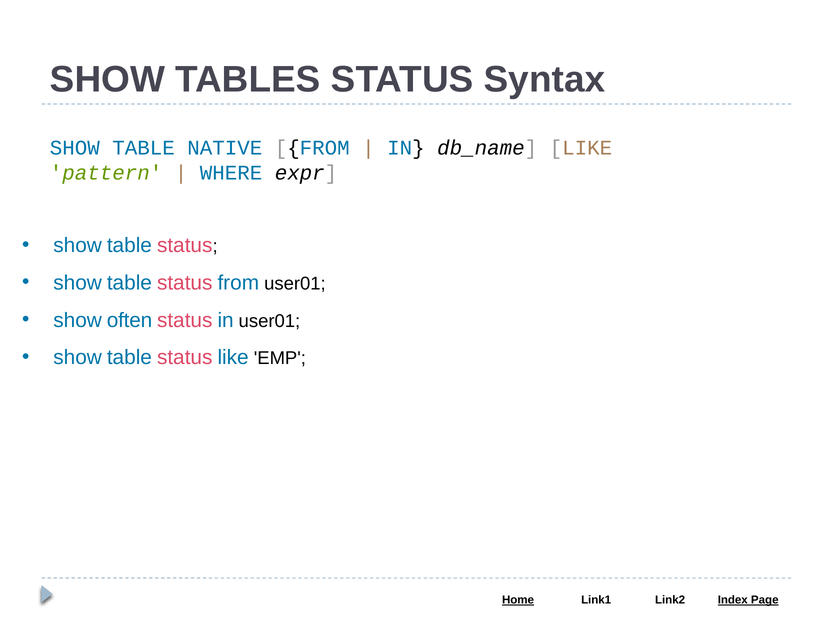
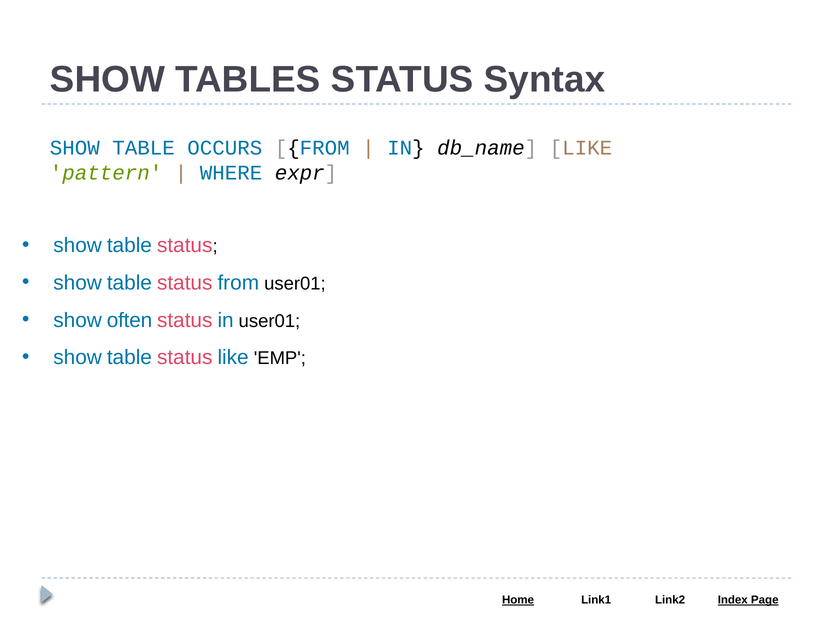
NATIVE: NATIVE -> OCCURS
